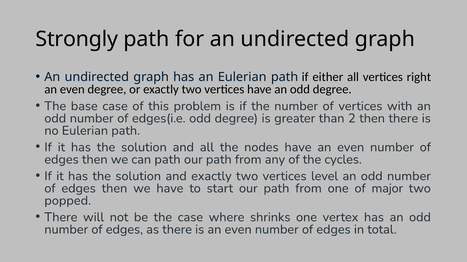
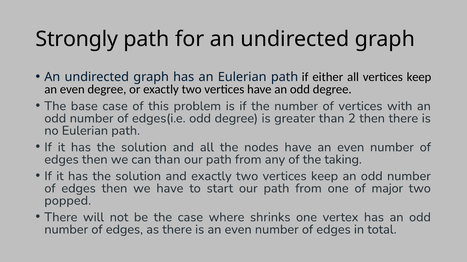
all vertices right: right -> keep
can path: path -> than
cycles: cycles -> taking
two vertices level: level -> keep
